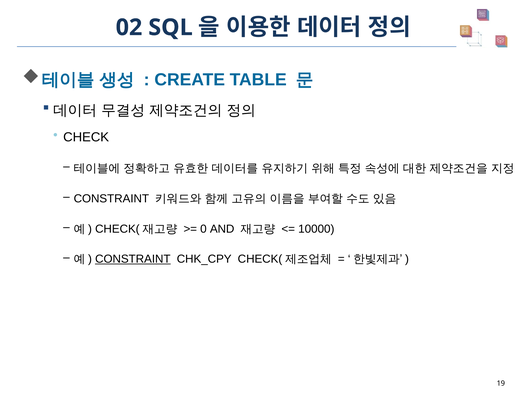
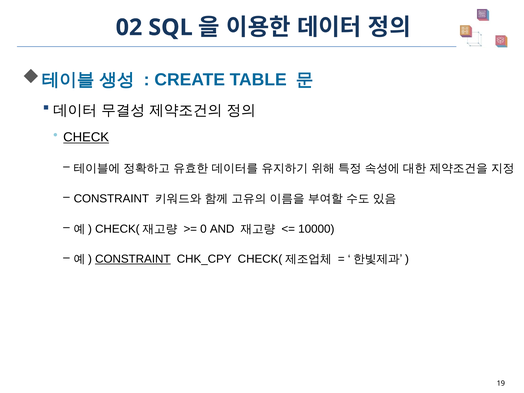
CHECK underline: none -> present
